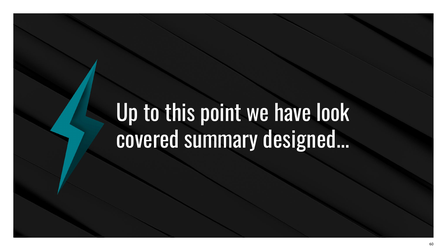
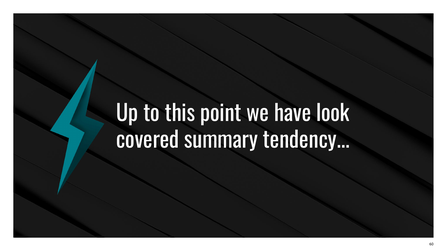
designed: designed -> tendency
